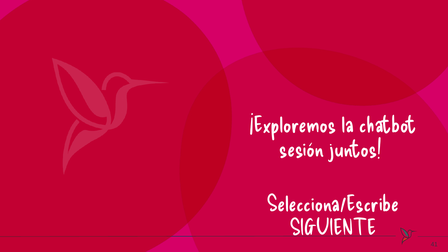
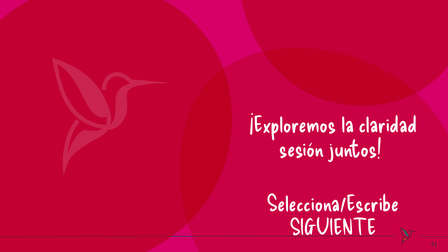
chatbot: chatbot -> claridad
